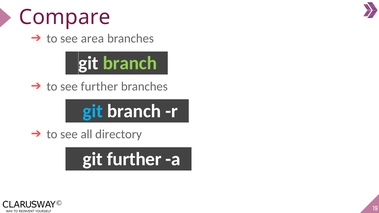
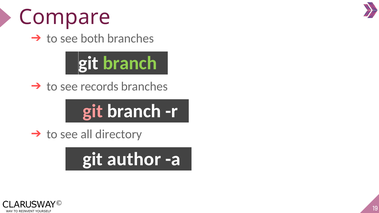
area: area -> both
see further: further -> records
git at (93, 111) colour: light blue -> pink
git further: further -> author
